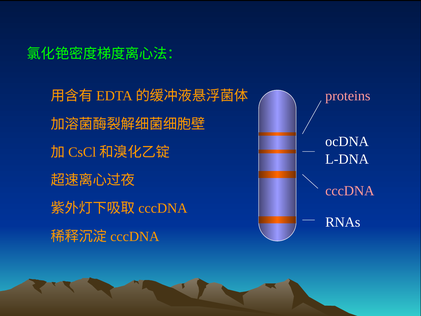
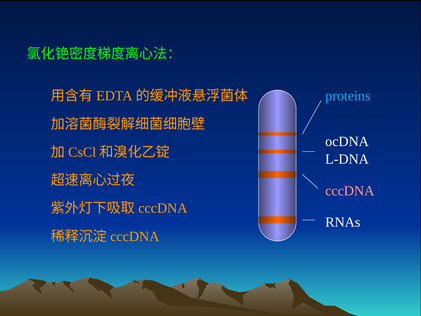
proteins colour: pink -> light blue
